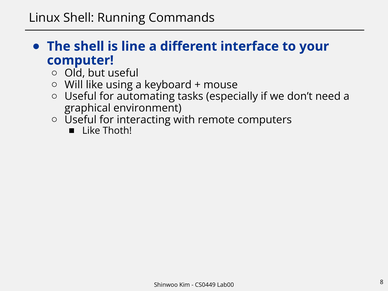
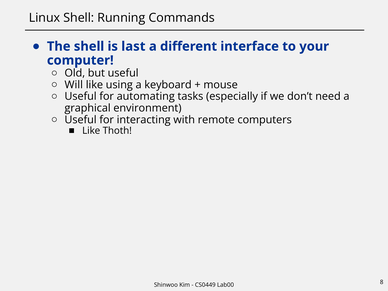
line: line -> last
